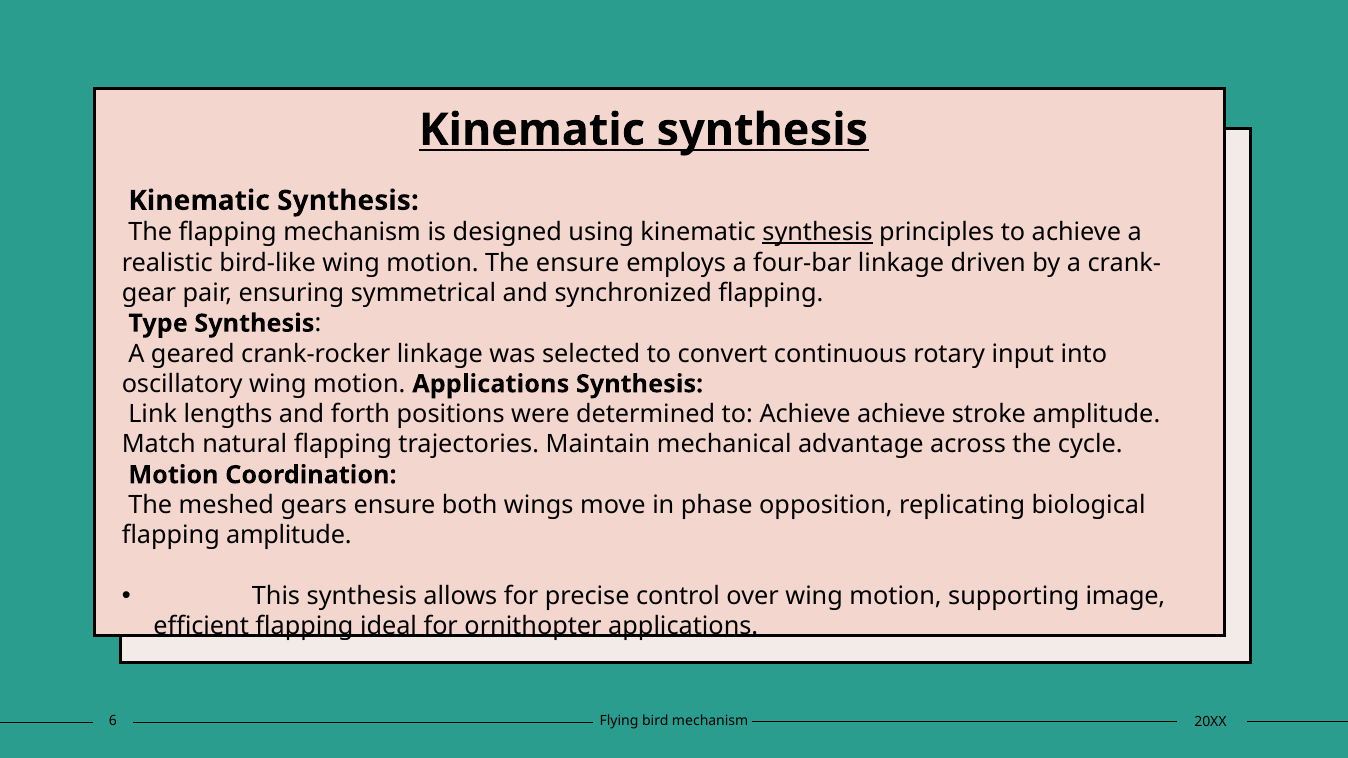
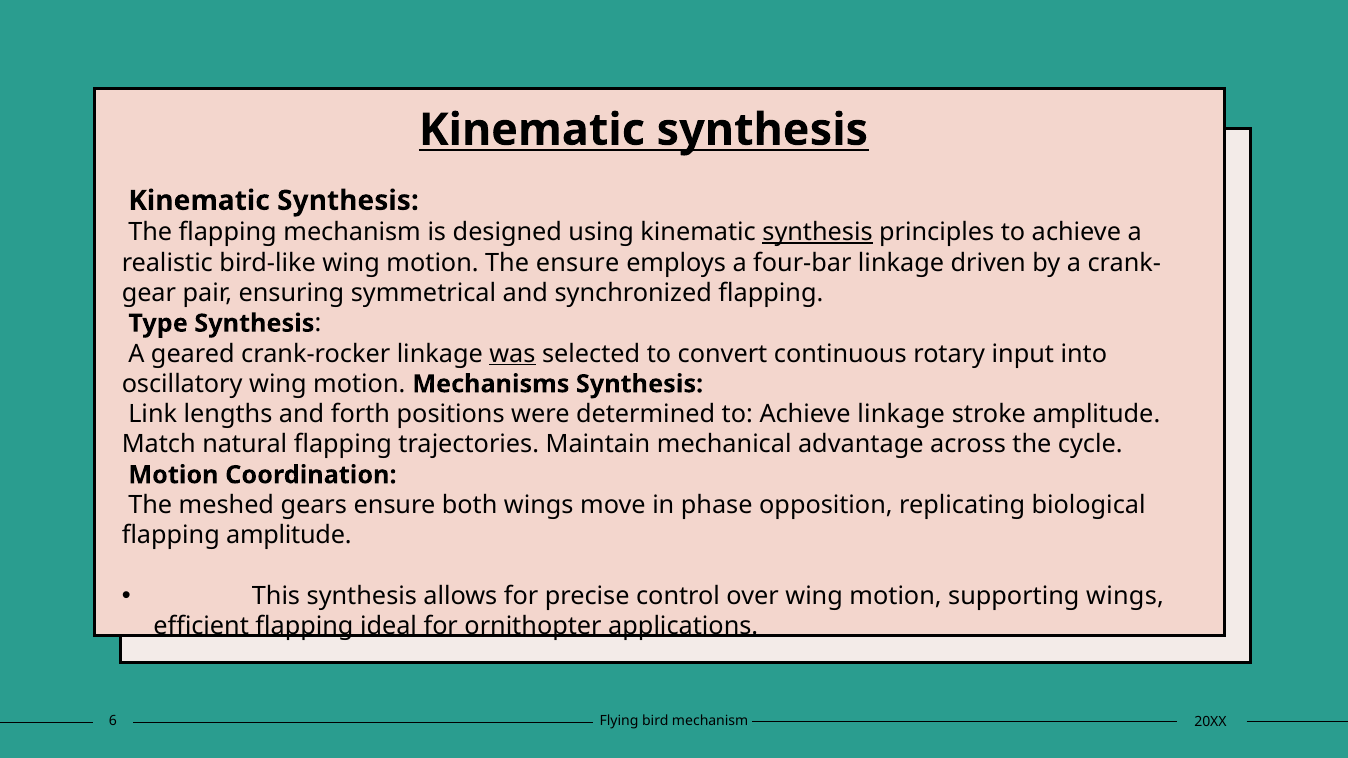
was underline: none -> present
motion Applications: Applications -> Mechanisms
Achieve achieve: achieve -> linkage
supporting image: image -> wings
